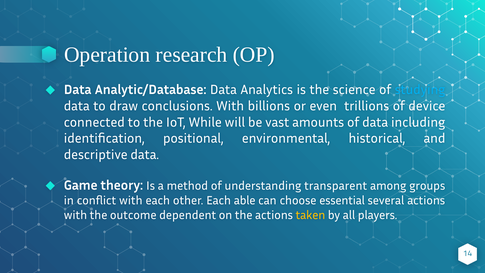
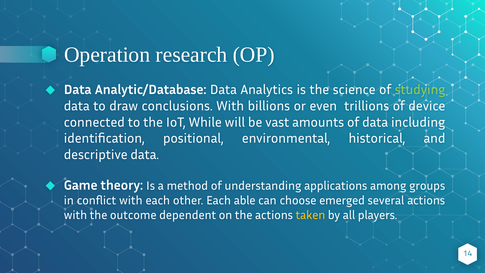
studying colour: light blue -> light green
transparent: transparent -> applications
essential: essential -> emerged
